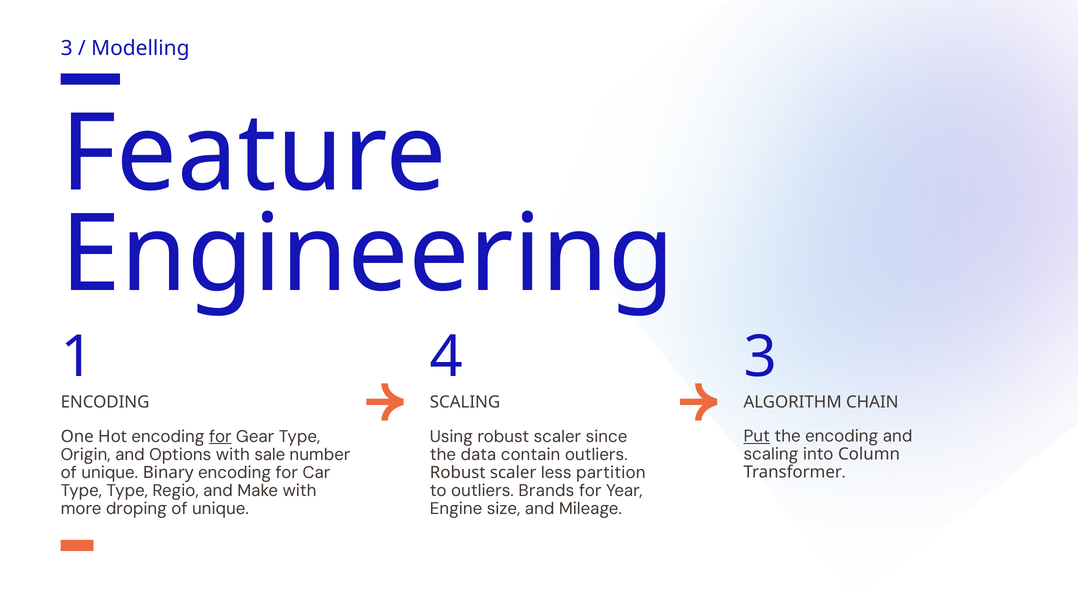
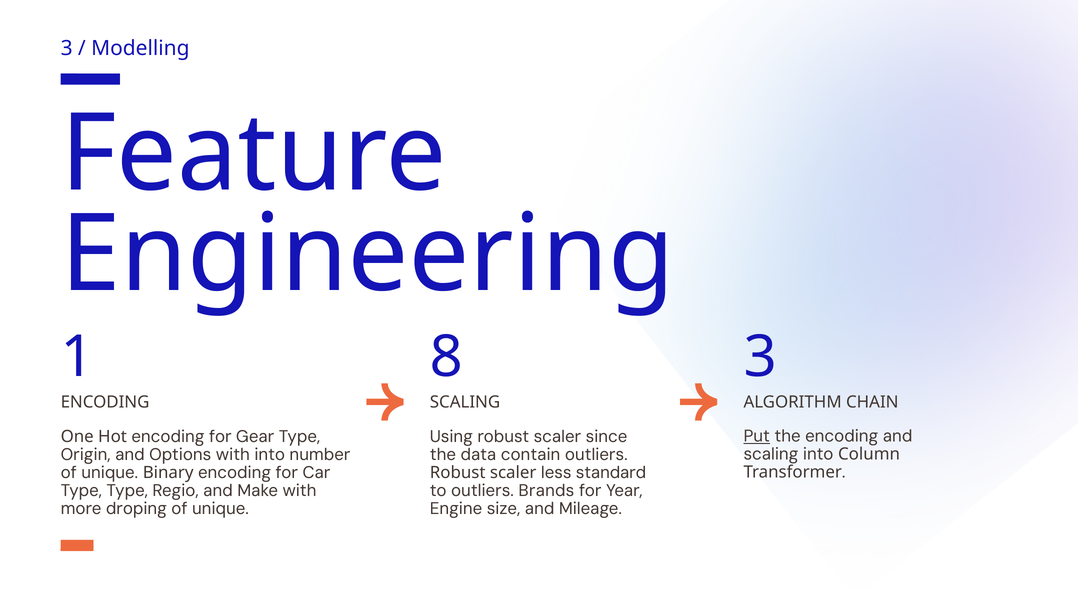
4: 4 -> 8
for at (220, 437) underline: present -> none
with sale: sale -> into
partition: partition -> standard
